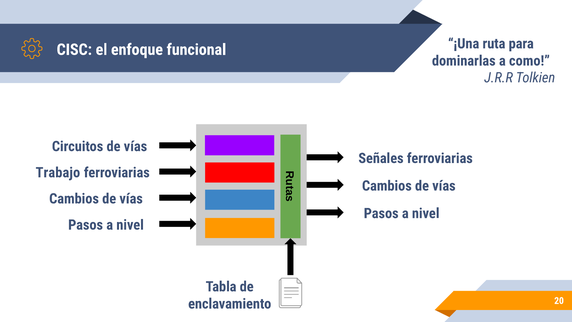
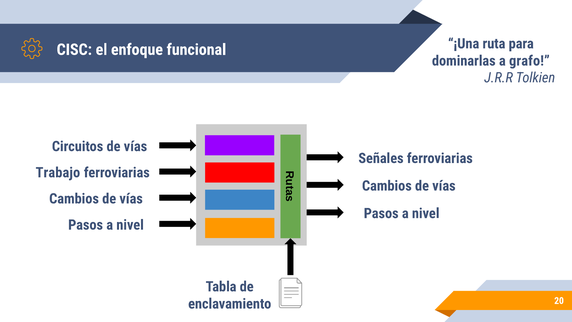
como: como -> grafo
